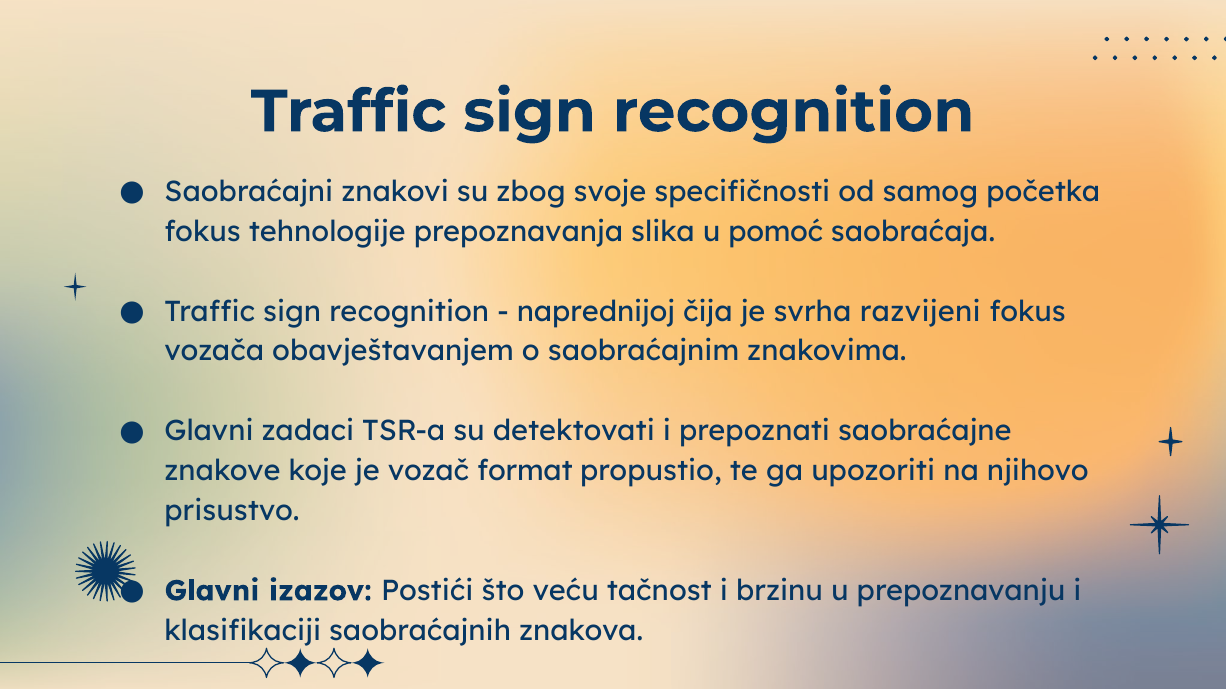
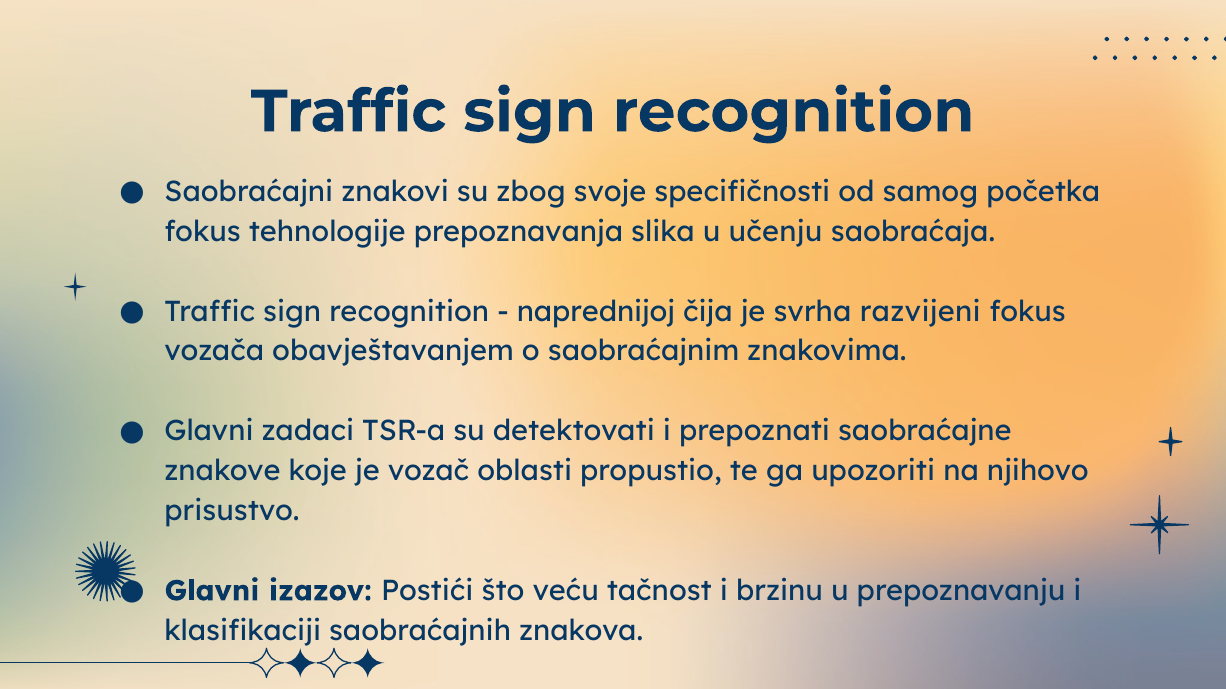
pomoć: pomoć -> učenju
format: format -> oblasti
